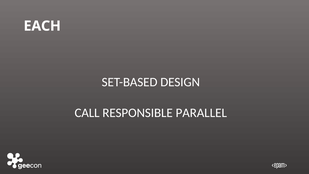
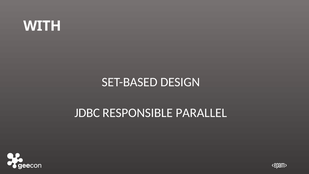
EACH: EACH -> WITH
CALL: CALL -> JDBC
